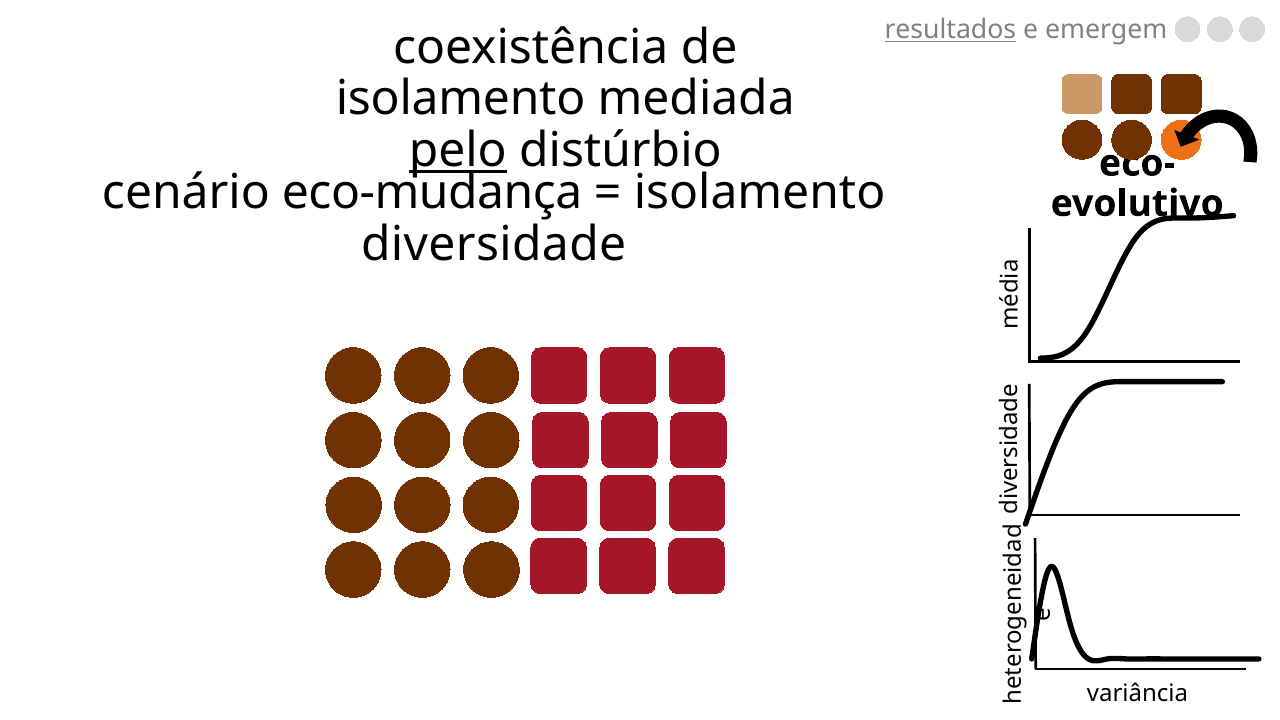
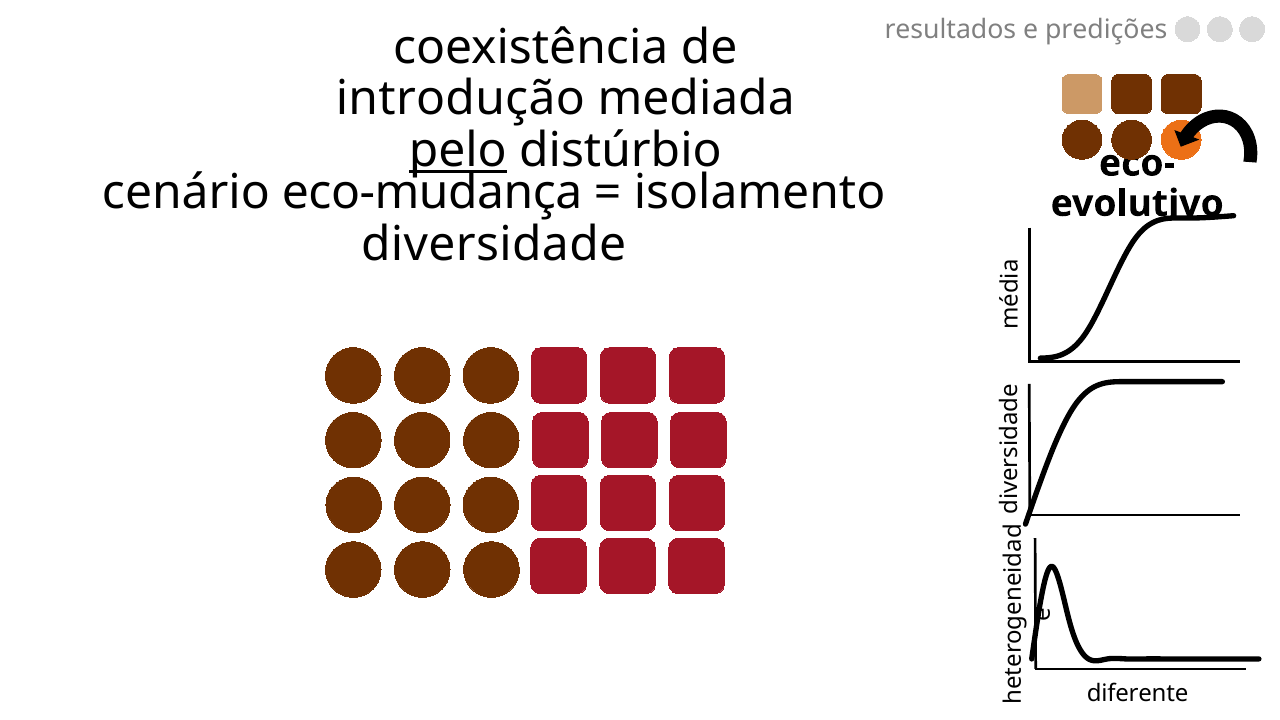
resultados underline: present -> none
emergem: emergem -> predições
isolamento at (461, 99): isolamento -> introdução
variância: variância -> diferente
